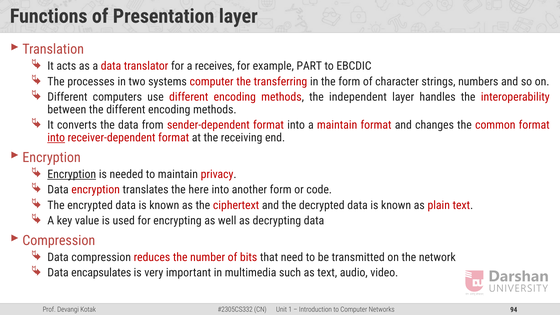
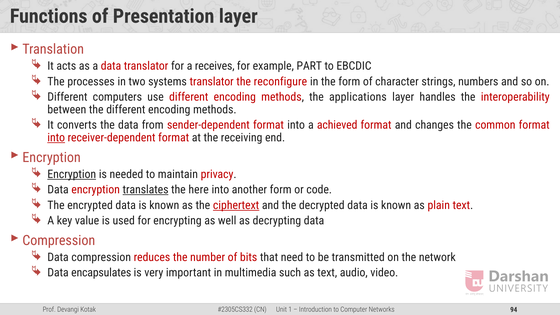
systems computer: computer -> translator
transferring: transferring -> reconfigure
independent: independent -> applications
a maintain: maintain -> achieved
translates underline: none -> present
ciphertext underline: none -> present
